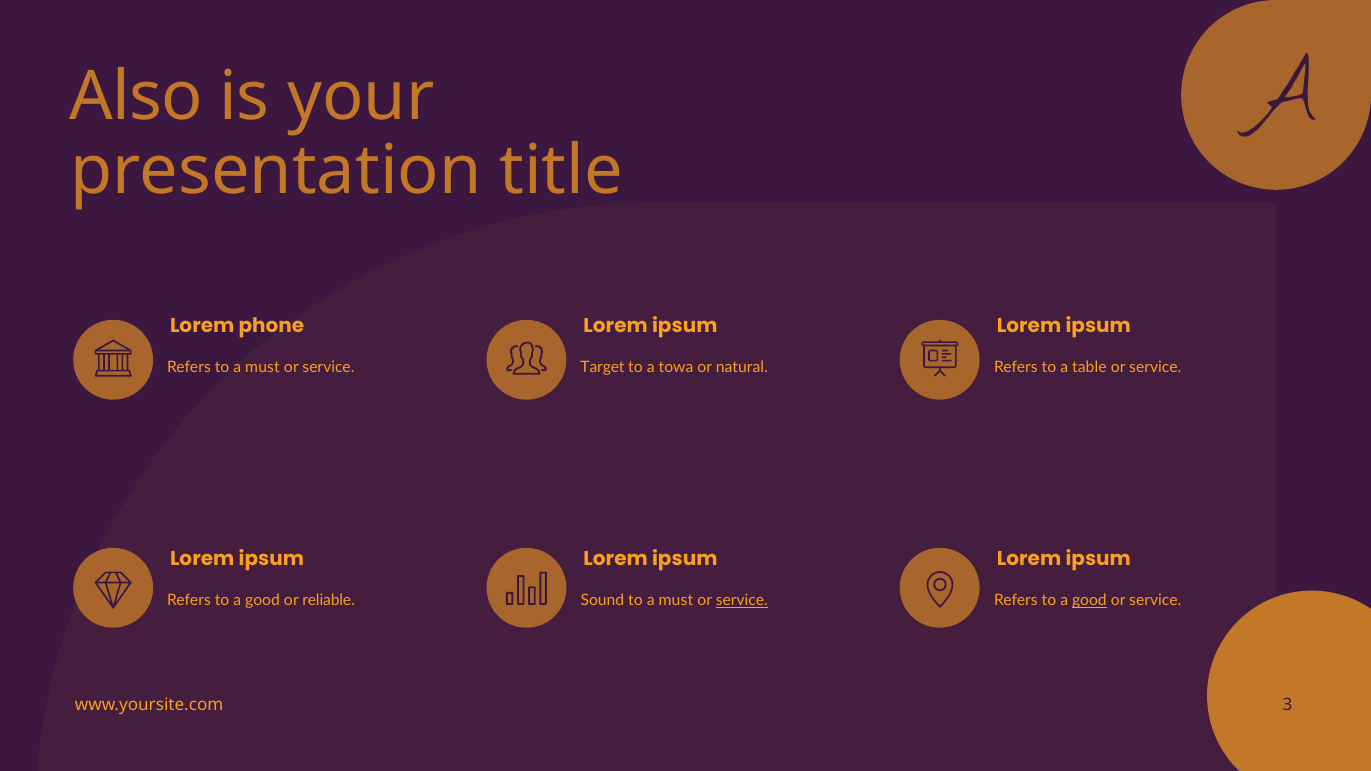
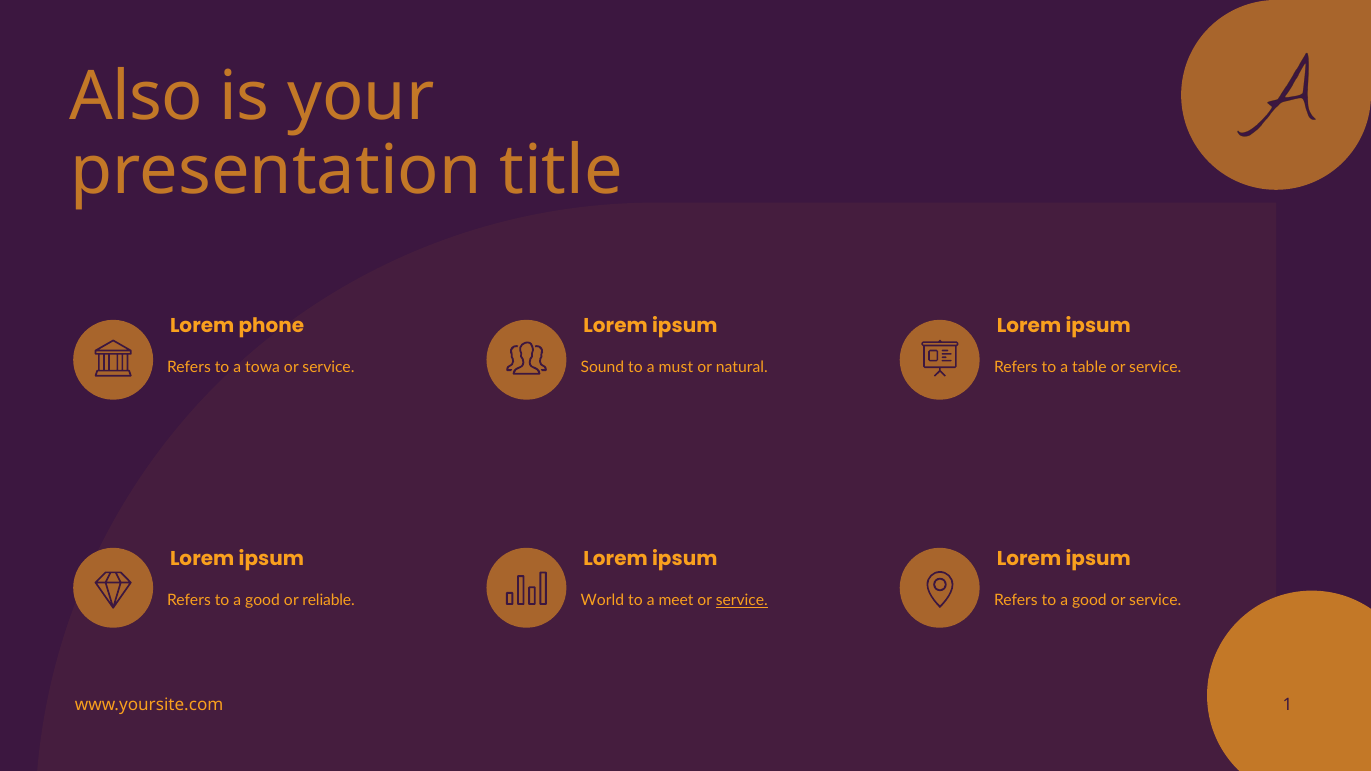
Refers to a must: must -> towa
Target: Target -> Sound
towa: towa -> must
Sound: Sound -> World
must at (676, 600): must -> meet
good at (1089, 600) underline: present -> none
3: 3 -> 1
